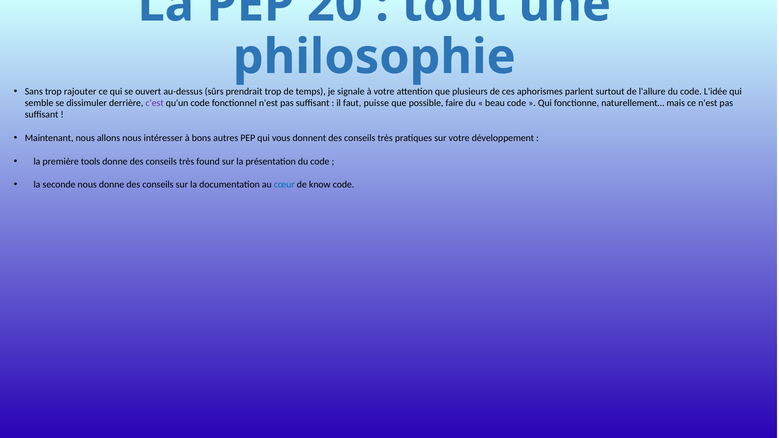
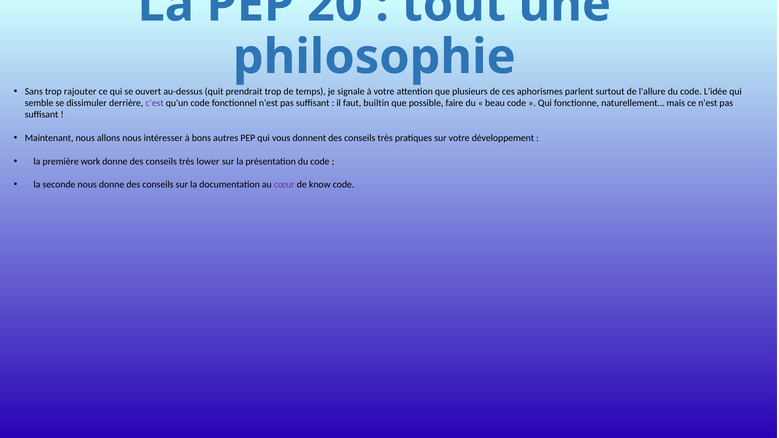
sûrs: sûrs -> quit
puisse: puisse -> builtin
tools: tools -> work
found: found -> lower
cœur colour: blue -> purple
